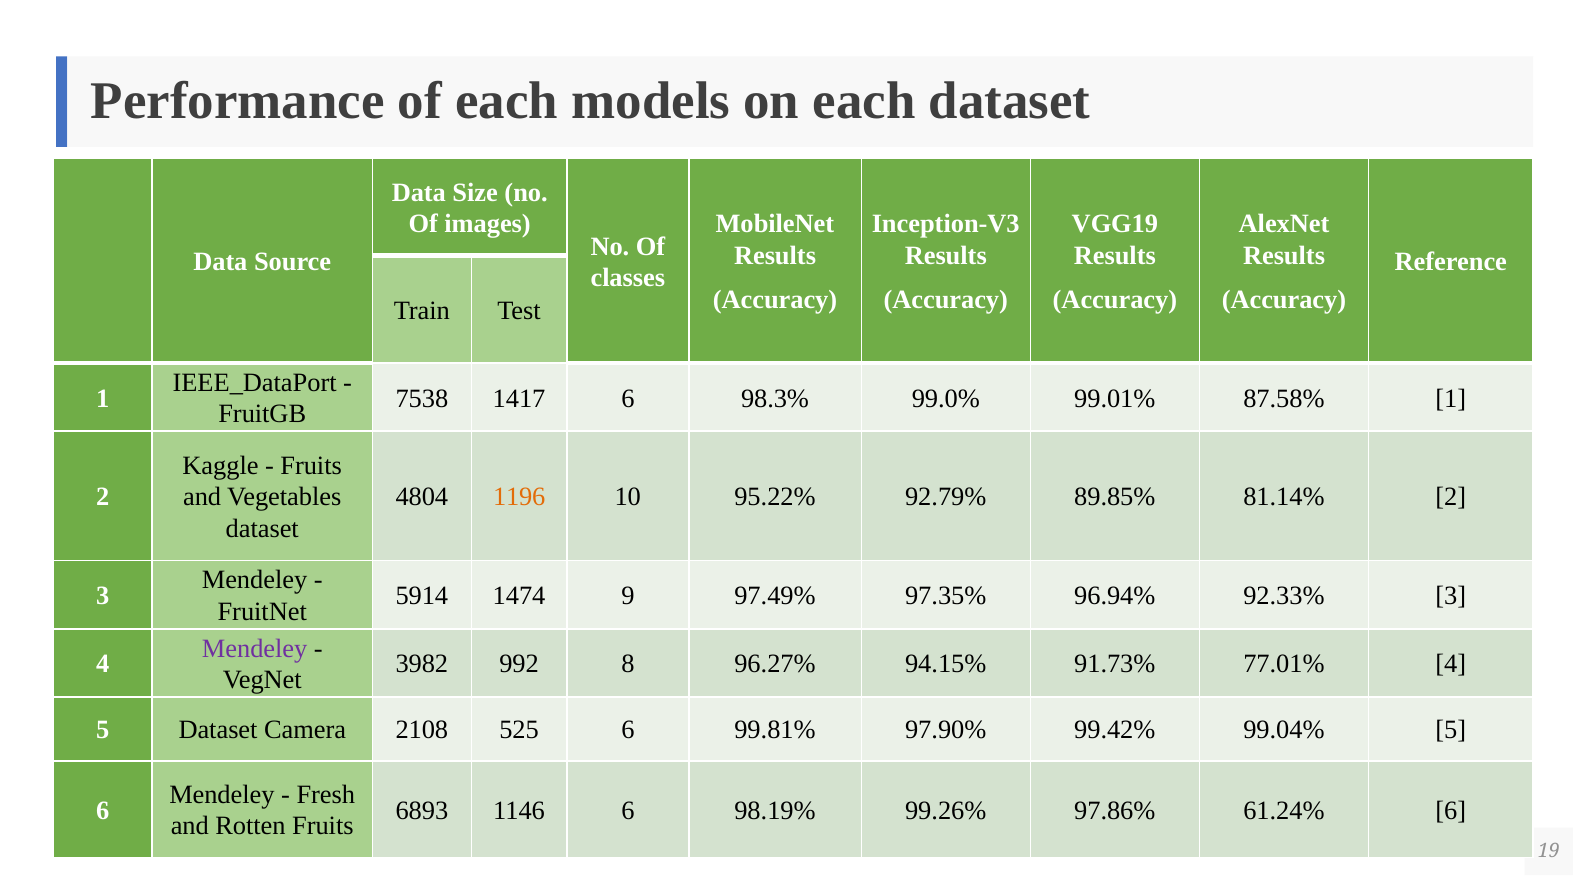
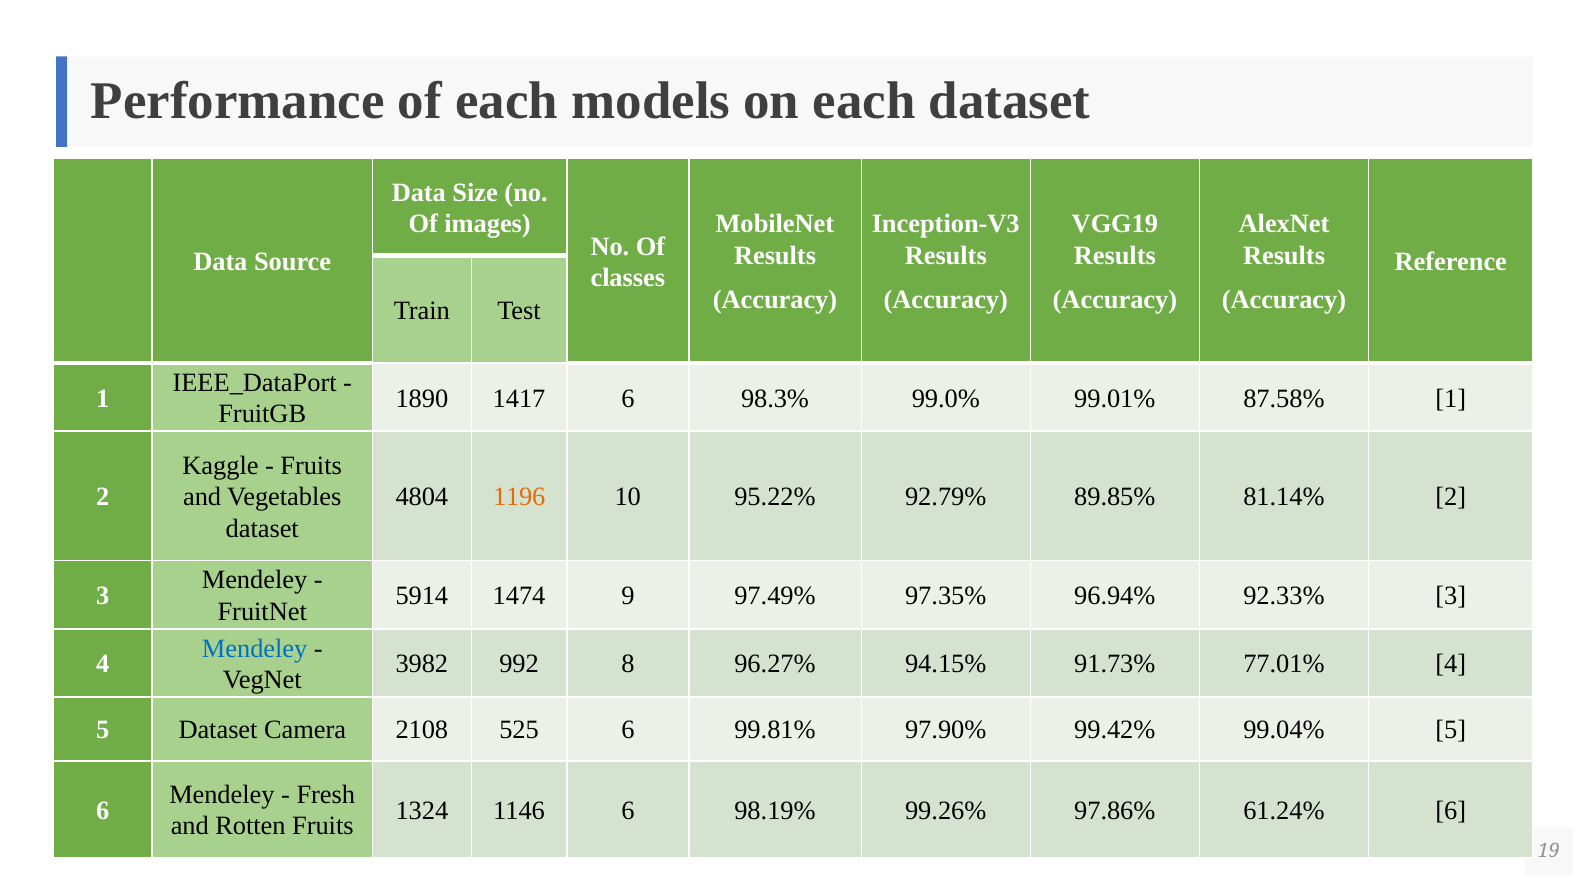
7538: 7538 -> 1890
Mendeley at (255, 649) colour: purple -> blue
6893: 6893 -> 1324
